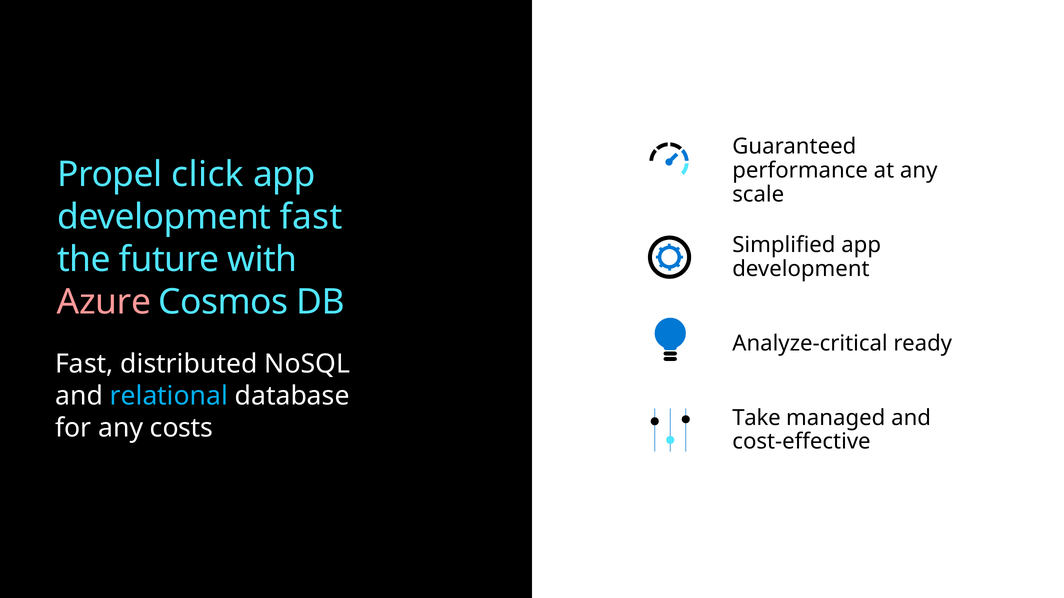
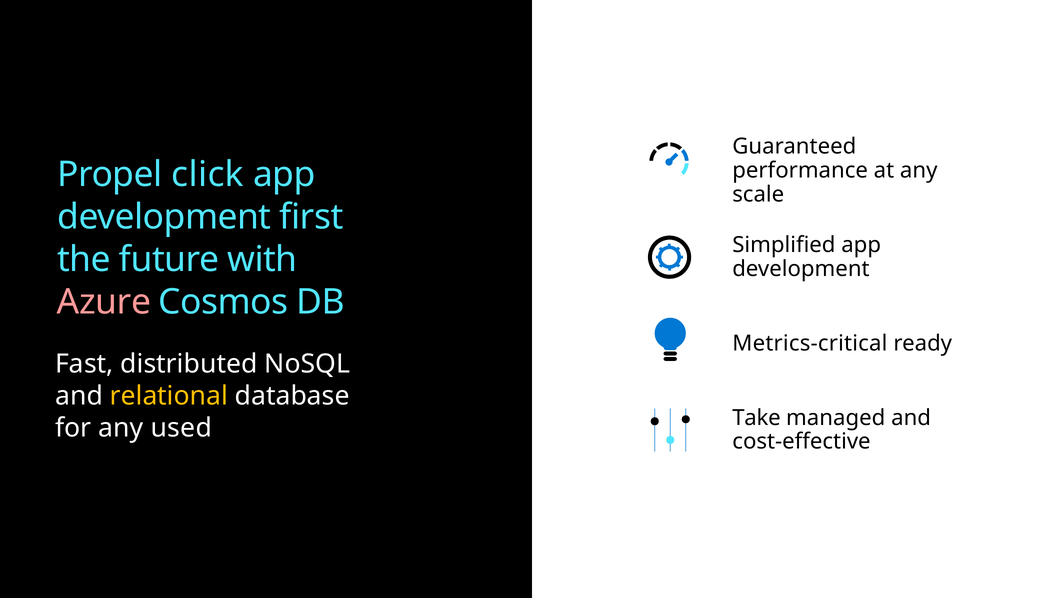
development fast: fast -> first
Analyze-critical: Analyze-critical -> Metrics-critical
relational colour: light blue -> yellow
costs: costs -> used
